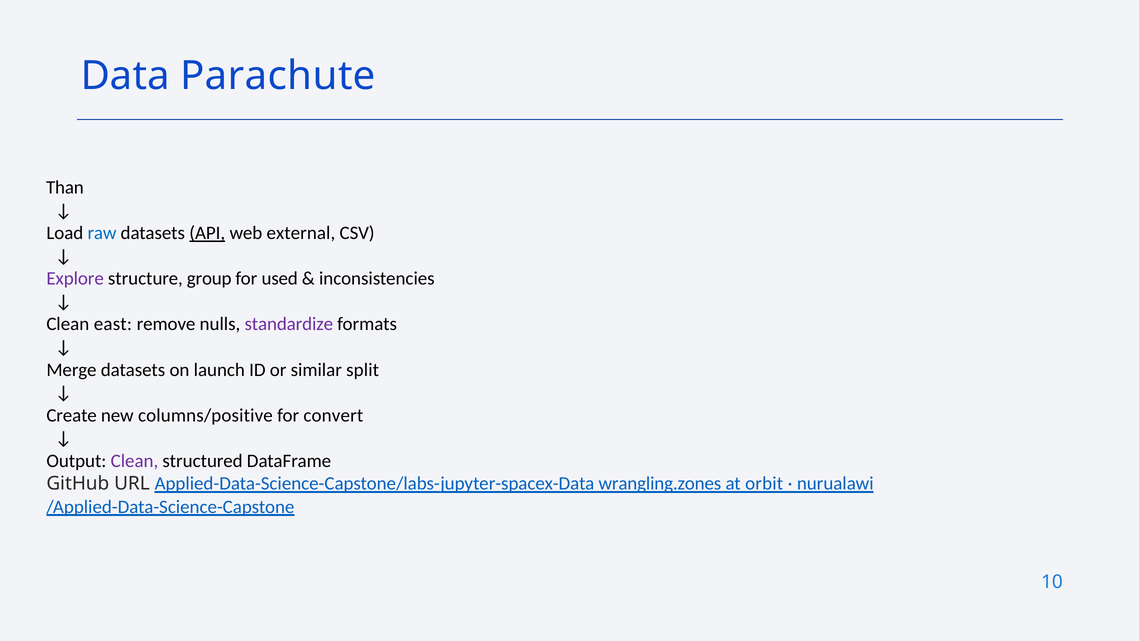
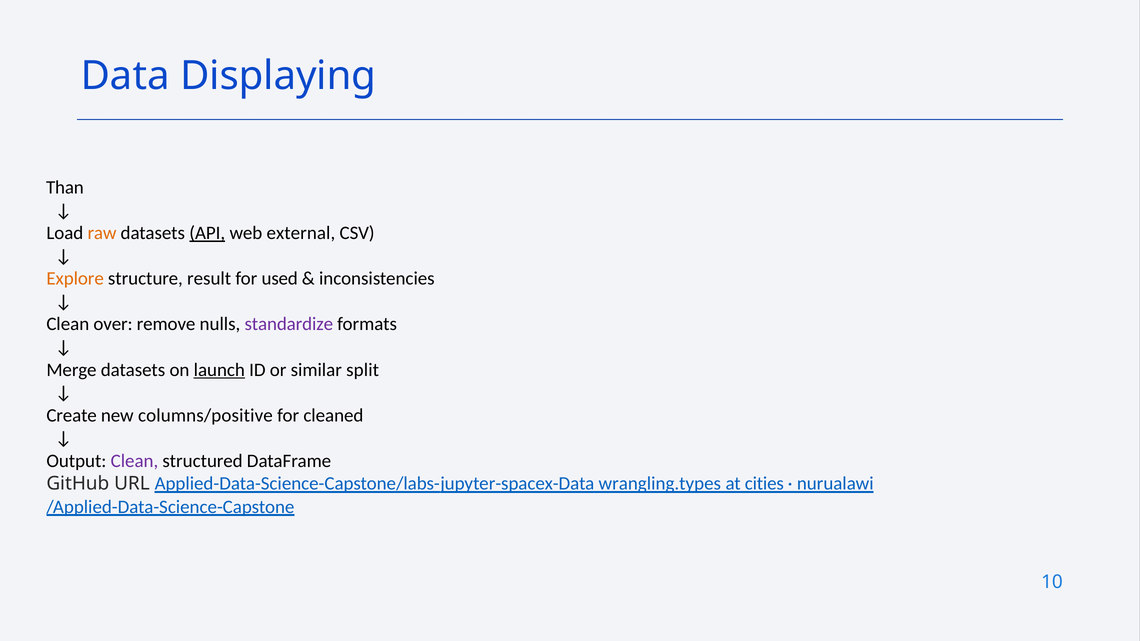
Parachute: Parachute -> Displaying
raw colour: blue -> orange
Explore colour: purple -> orange
group: group -> result
east: east -> over
launch underline: none -> present
convert: convert -> cleaned
wrangling.zones: wrangling.zones -> wrangling.types
orbit: orbit -> cities
